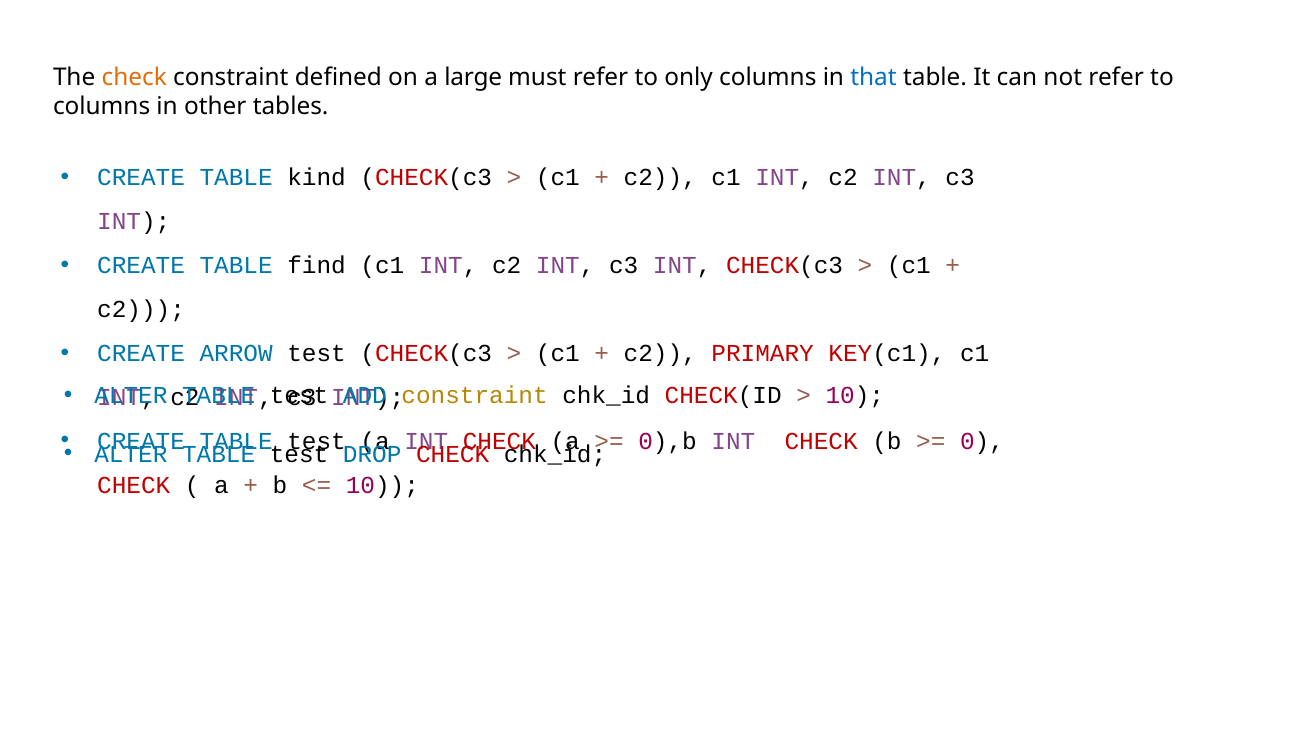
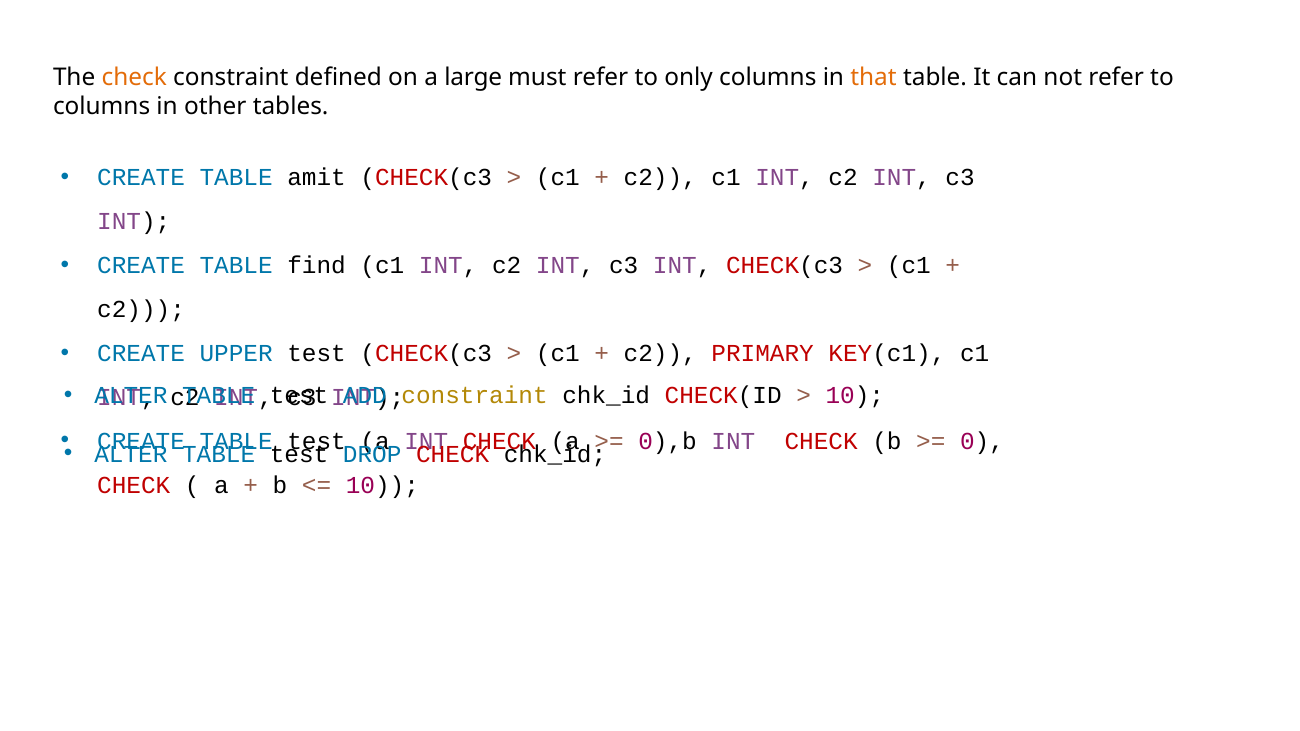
that colour: blue -> orange
kind: kind -> amit
ARROW: ARROW -> UPPER
